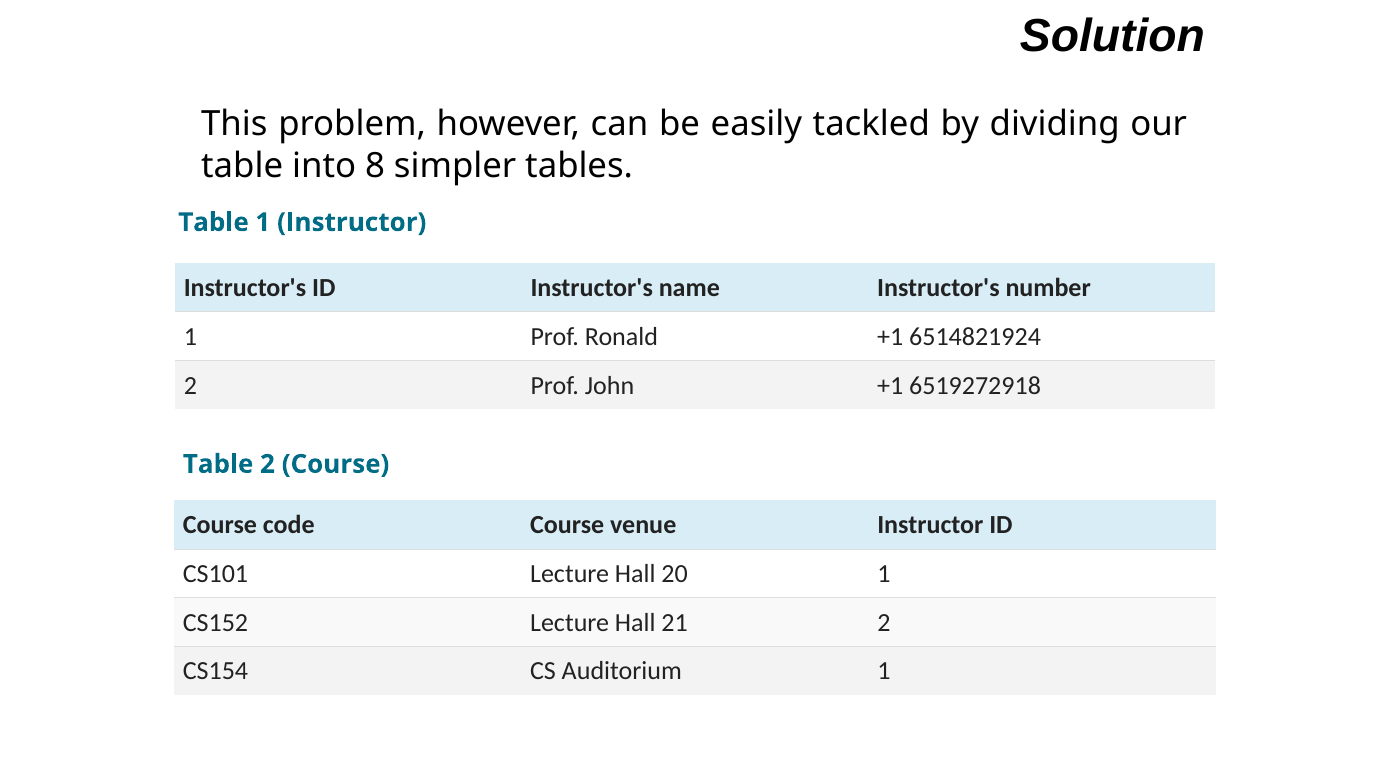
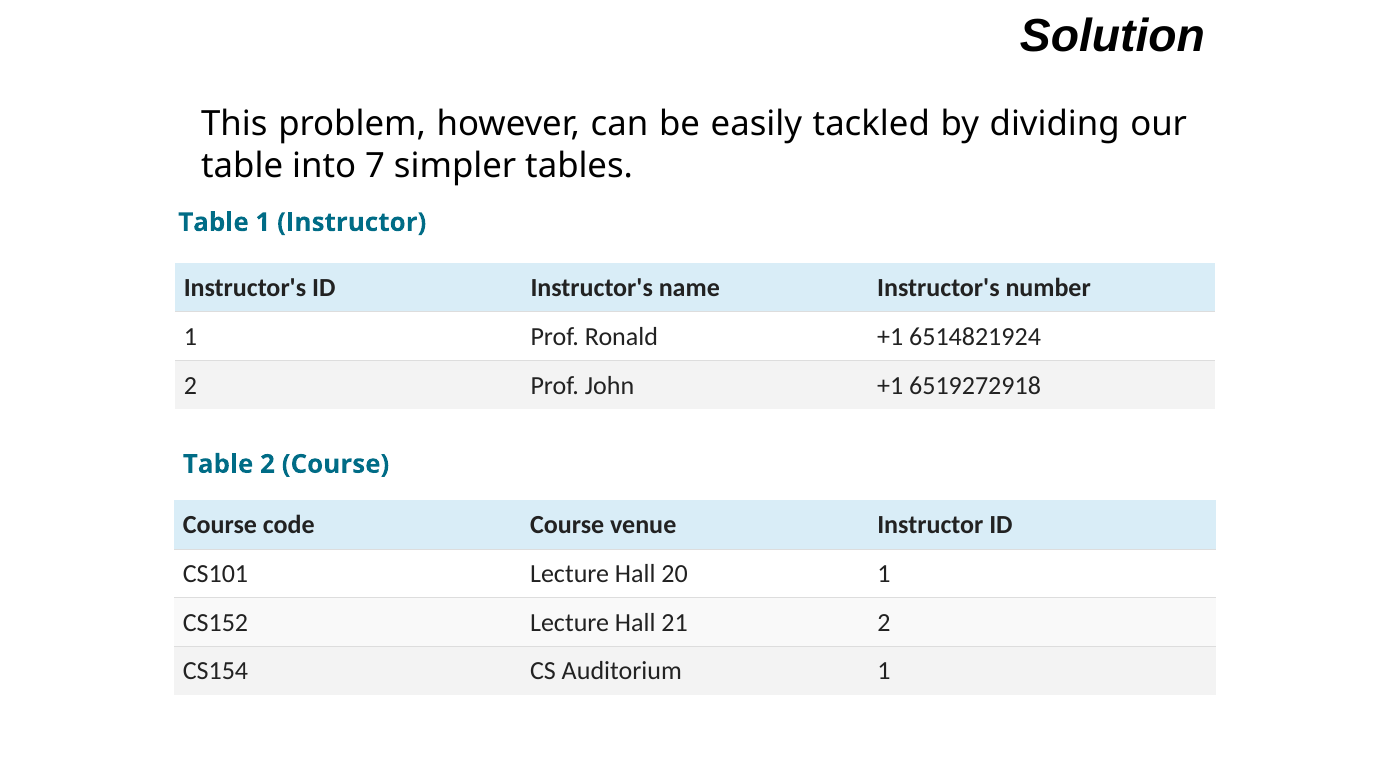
8: 8 -> 7
